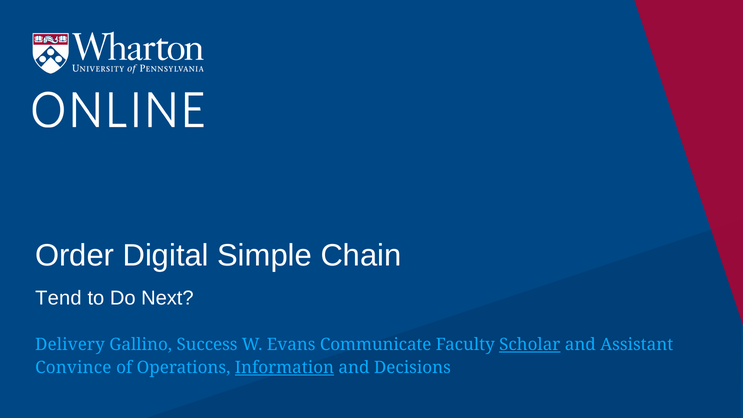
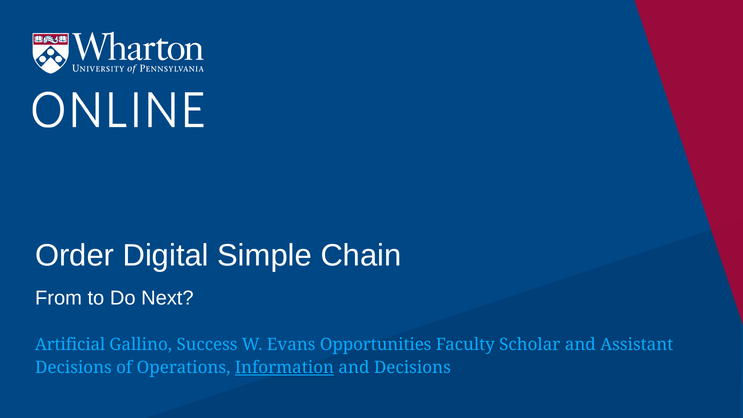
Tend: Tend -> From
Delivery: Delivery -> Artificial
Communicate: Communicate -> Opportunities
Scholar underline: present -> none
Convince at (73, 368): Convince -> Decisions
